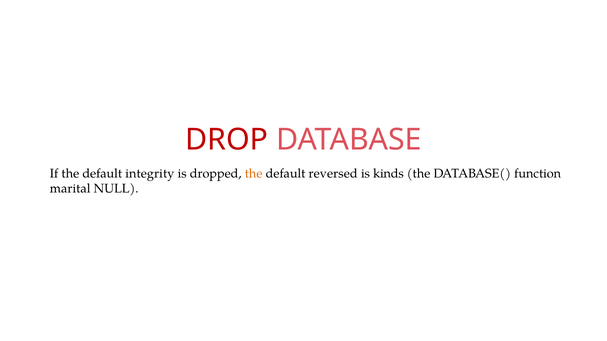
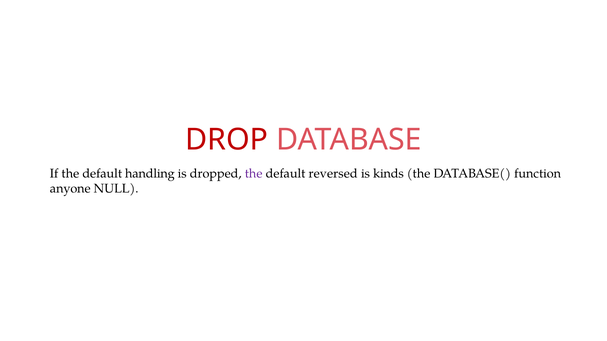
integrity: integrity -> handling
the at (254, 174) colour: orange -> purple
marital: marital -> anyone
